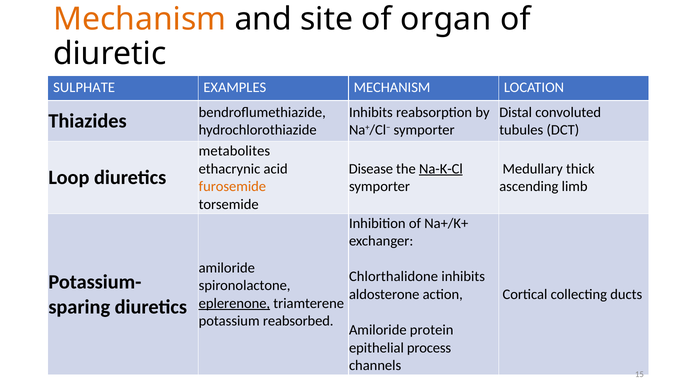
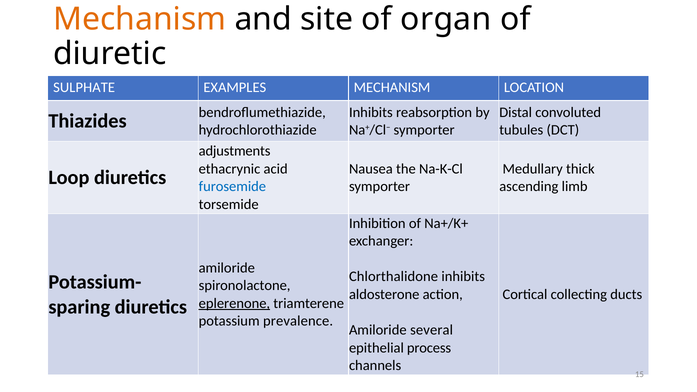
metabolites: metabolites -> adjustments
Disease: Disease -> Nausea
Na-K-Cl underline: present -> none
furosemide colour: orange -> blue
reabsorbed: reabsorbed -> prevalence
protein: protein -> several
